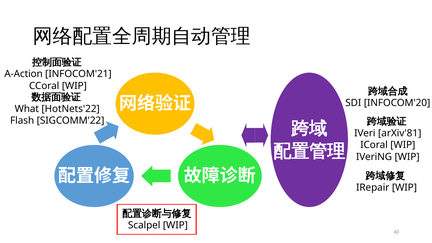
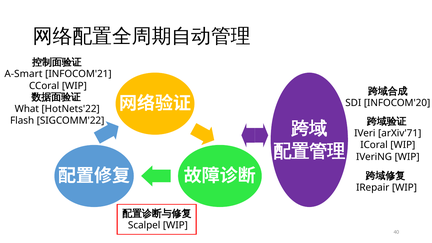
A-Action: A-Action -> A-Smart
arXiv'81: arXiv'81 -> arXiv'71
